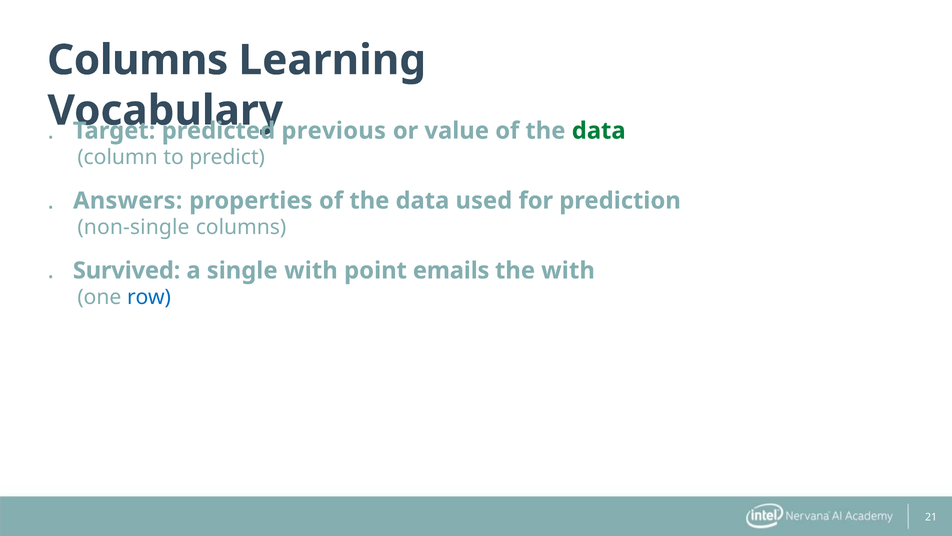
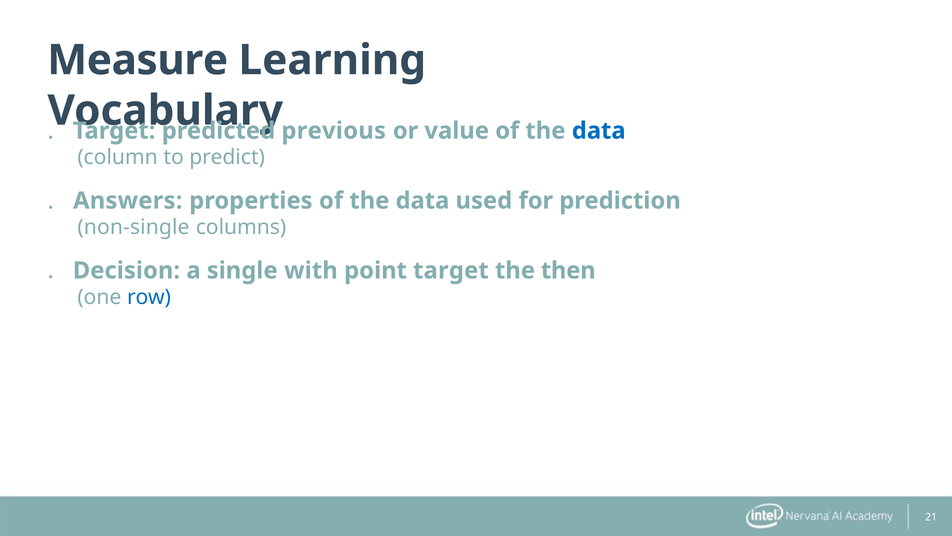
Columns at (138, 60): Columns -> Measure
data at (599, 131) colour: green -> blue
Survived: Survived -> Decision
point emails: emails -> target
the with: with -> then
